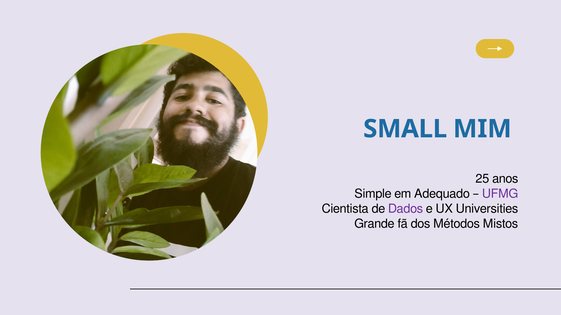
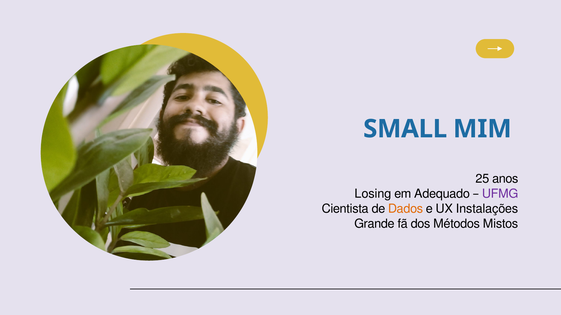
Simple: Simple -> Losing
Dados colour: purple -> orange
Universities: Universities -> Instalações
